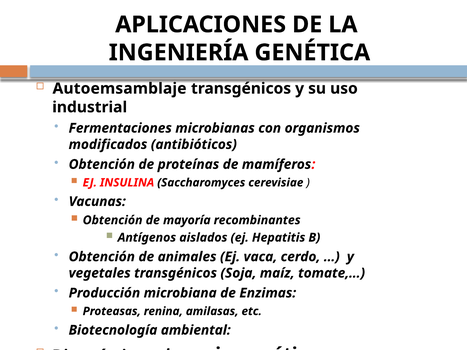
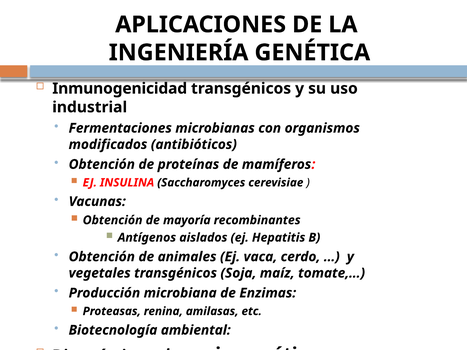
Autoemsamblaje: Autoemsamblaje -> Inmunogenicidad
